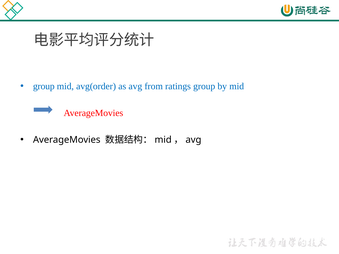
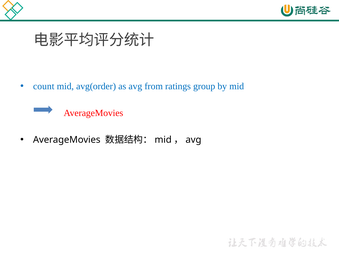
group at (44, 86): group -> count
